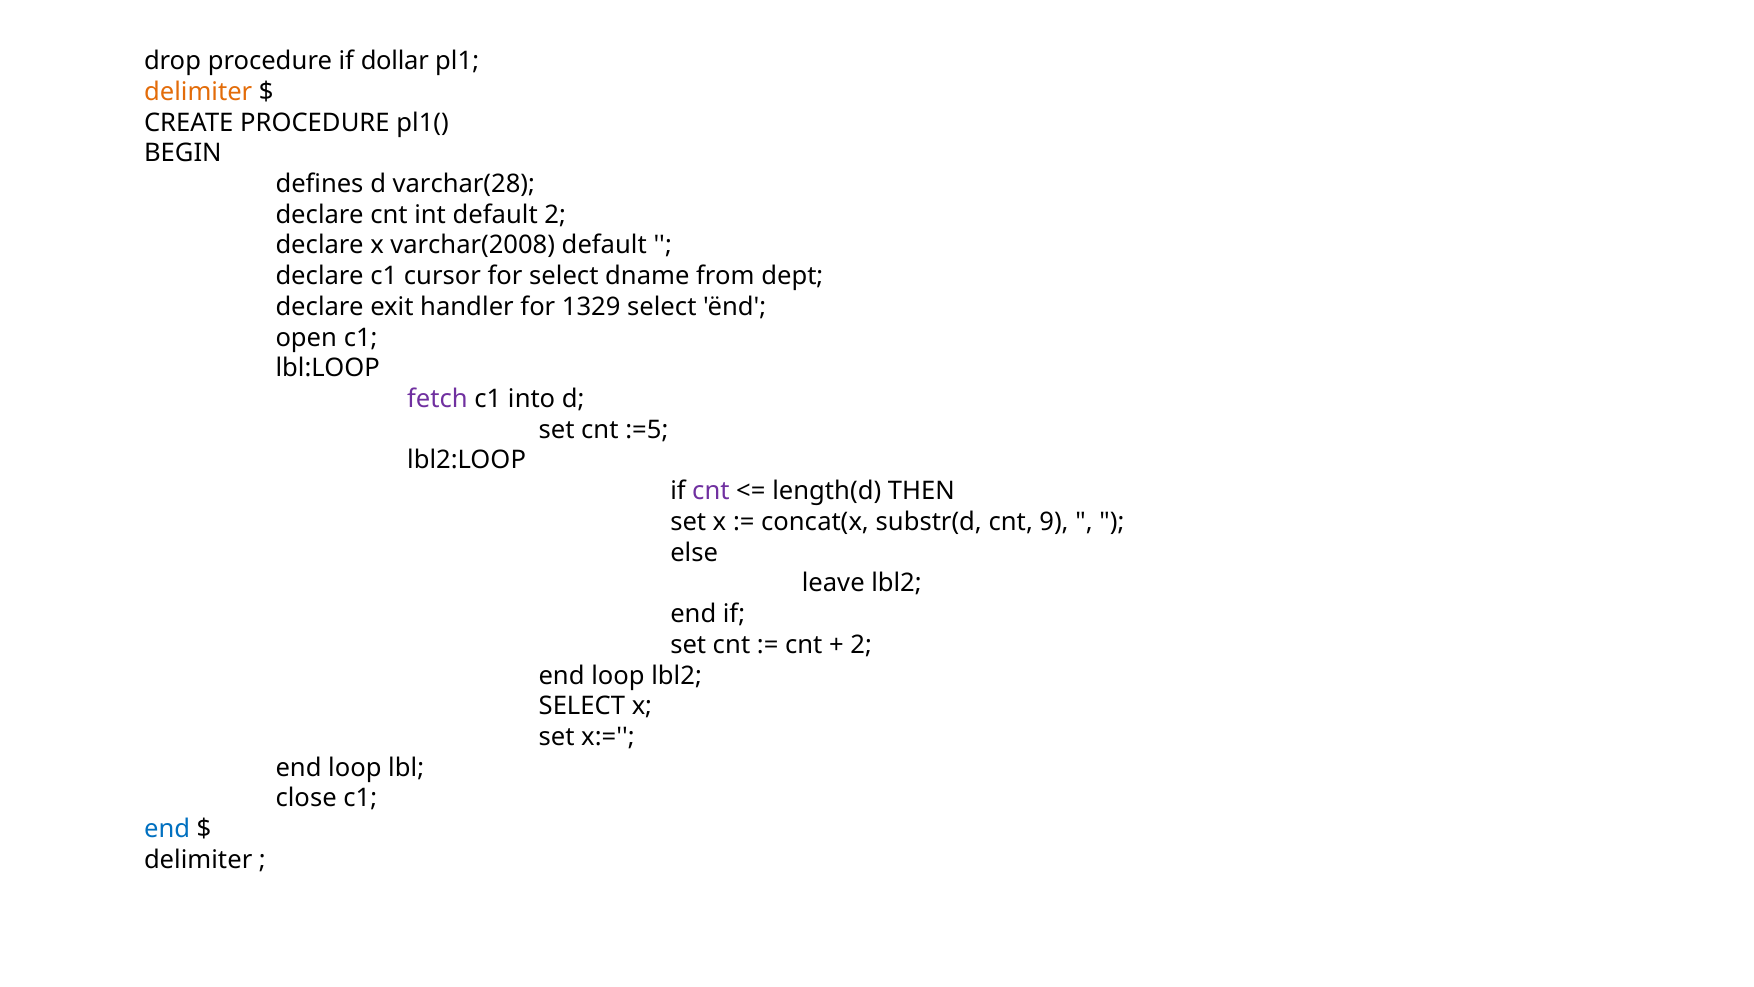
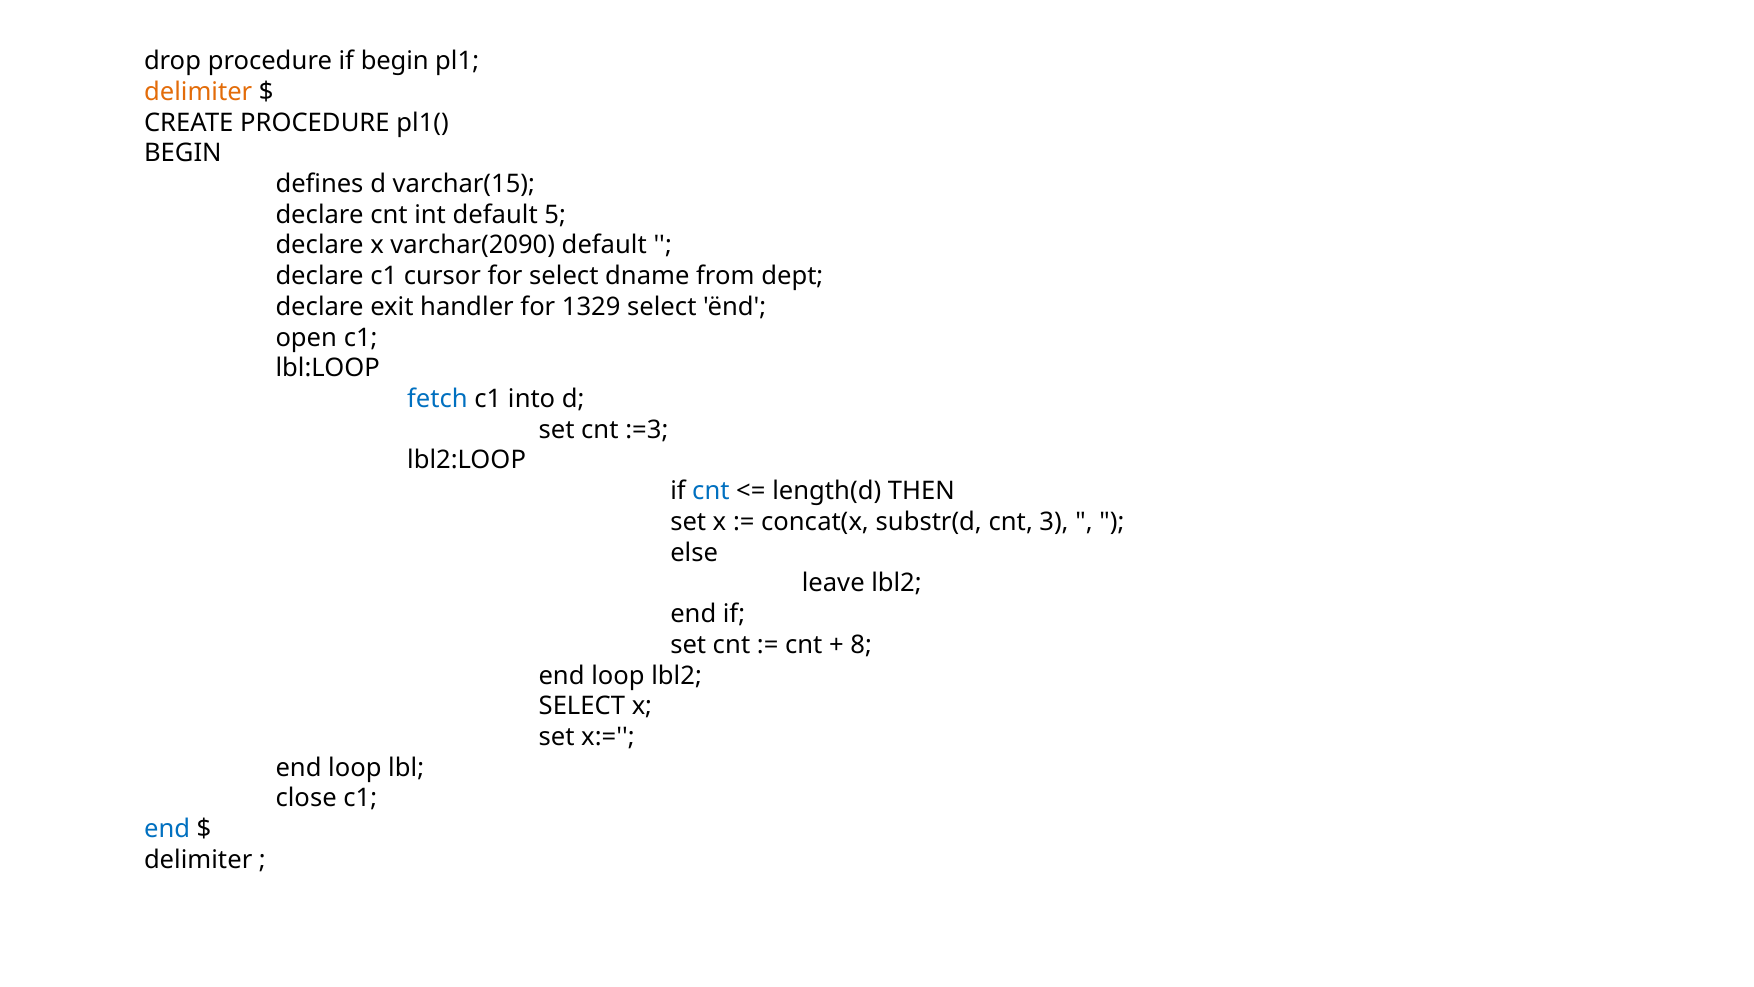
if dollar: dollar -> begin
varchar(28: varchar(28 -> varchar(15
default 2: 2 -> 5
varchar(2008: varchar(2008 -> varchar(2090
fetch colour: purple -> blue
:=5: :=5 -> :=3
cnt at (711, 491) colour: purple -> blue
9: 9 -> 3
2 at (861, 645): 2 -> 8
